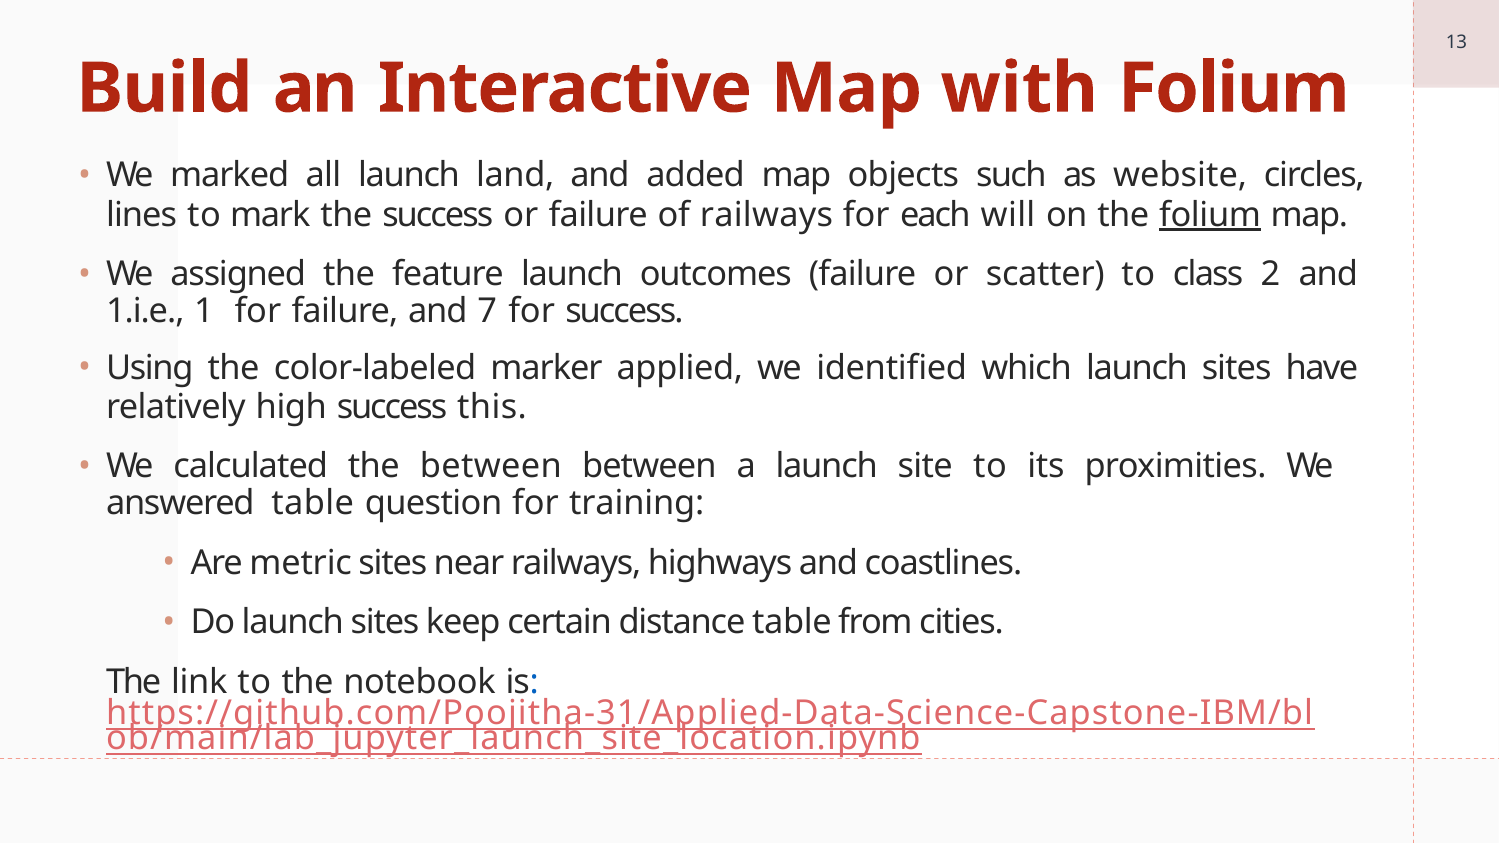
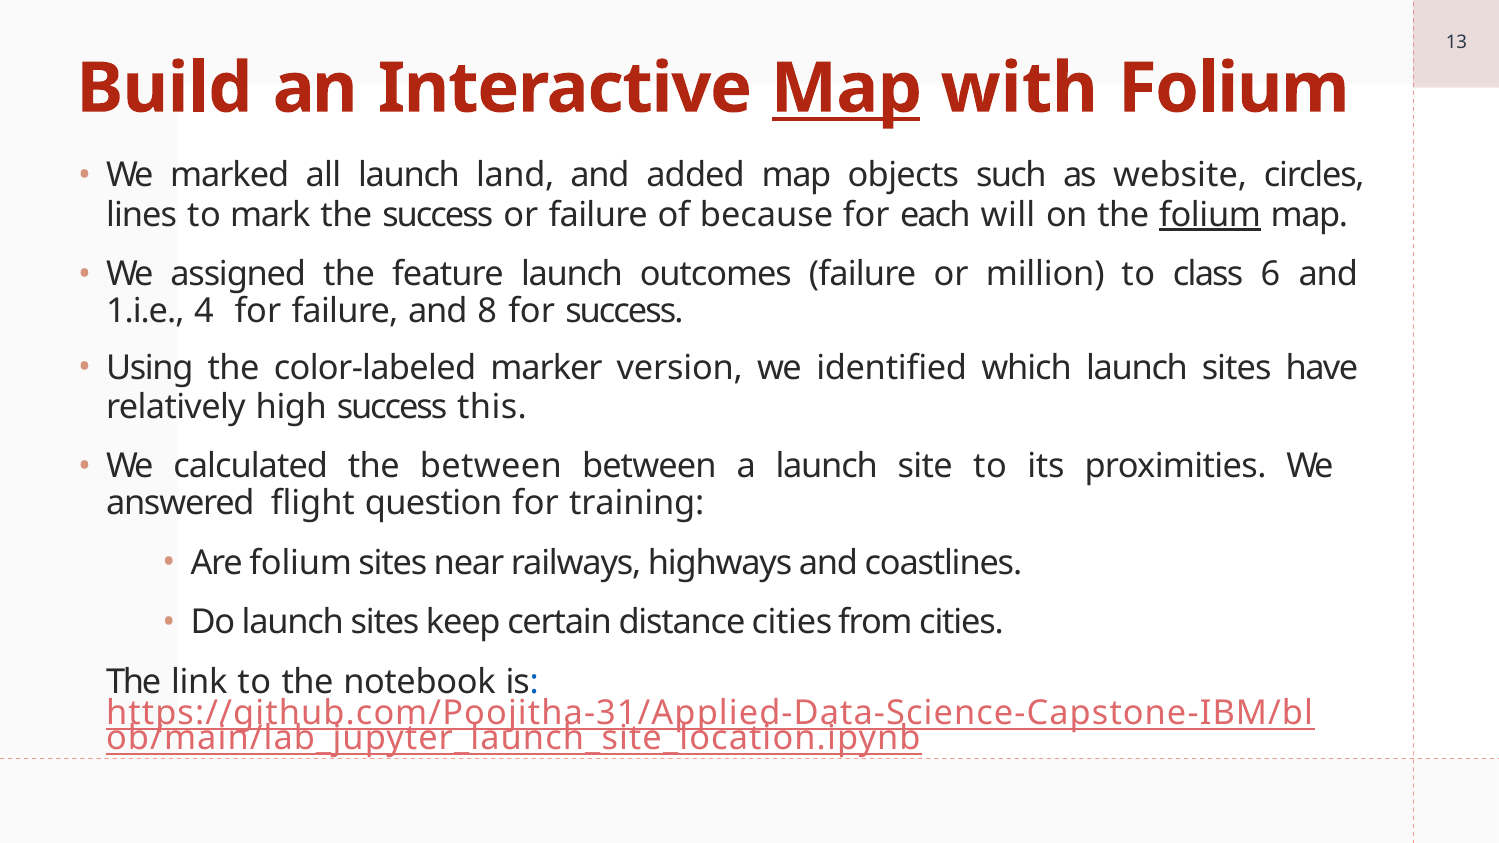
Map at (846, 89) underline: none -> present
of railways: railways -> because
scatter: scatter -> million
2: 2 -> 6
1: 1 -> 4
7: 7 -> 8
applied: applied -> version
answered table: table -> flight
Are metric: metric -> folium
distance table: table -> cities
